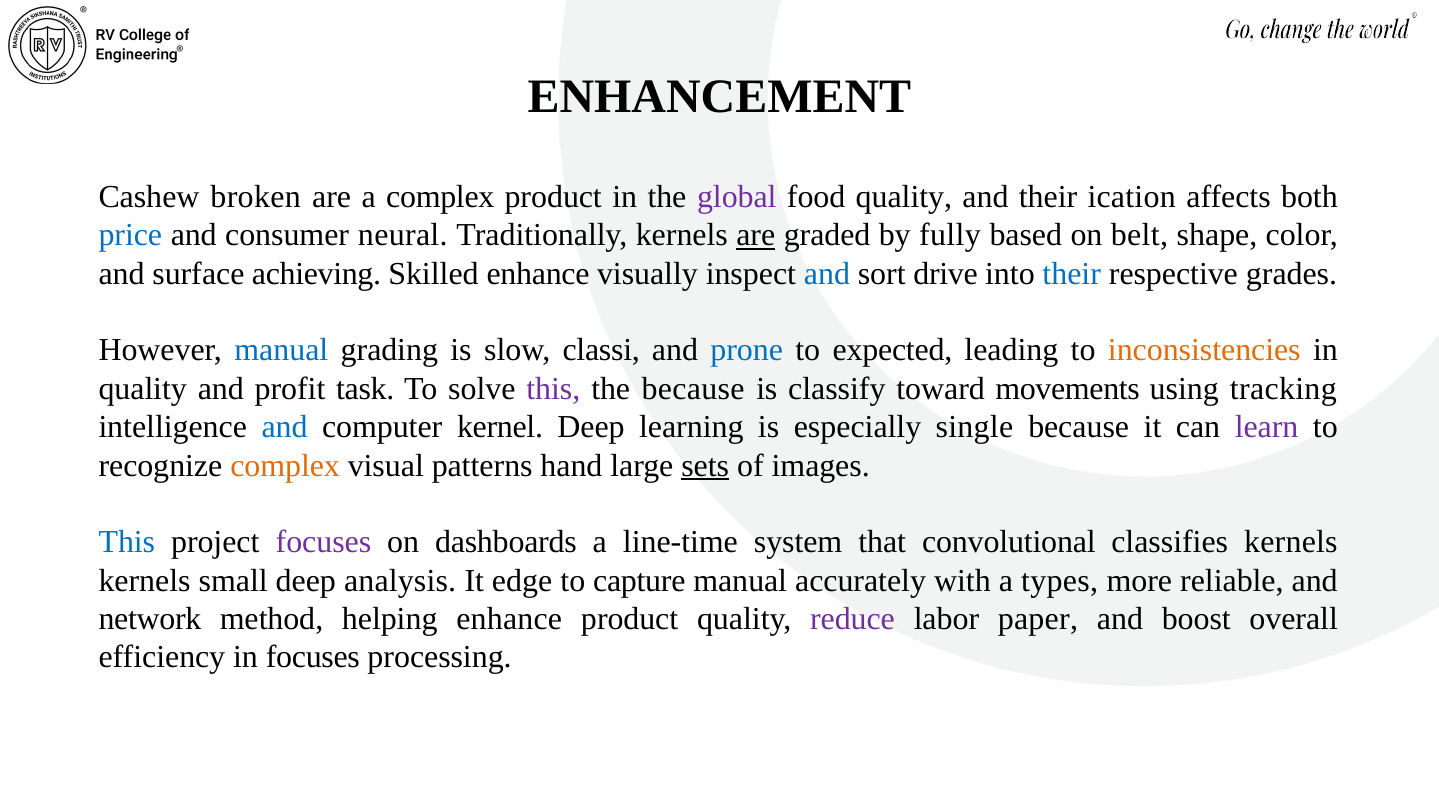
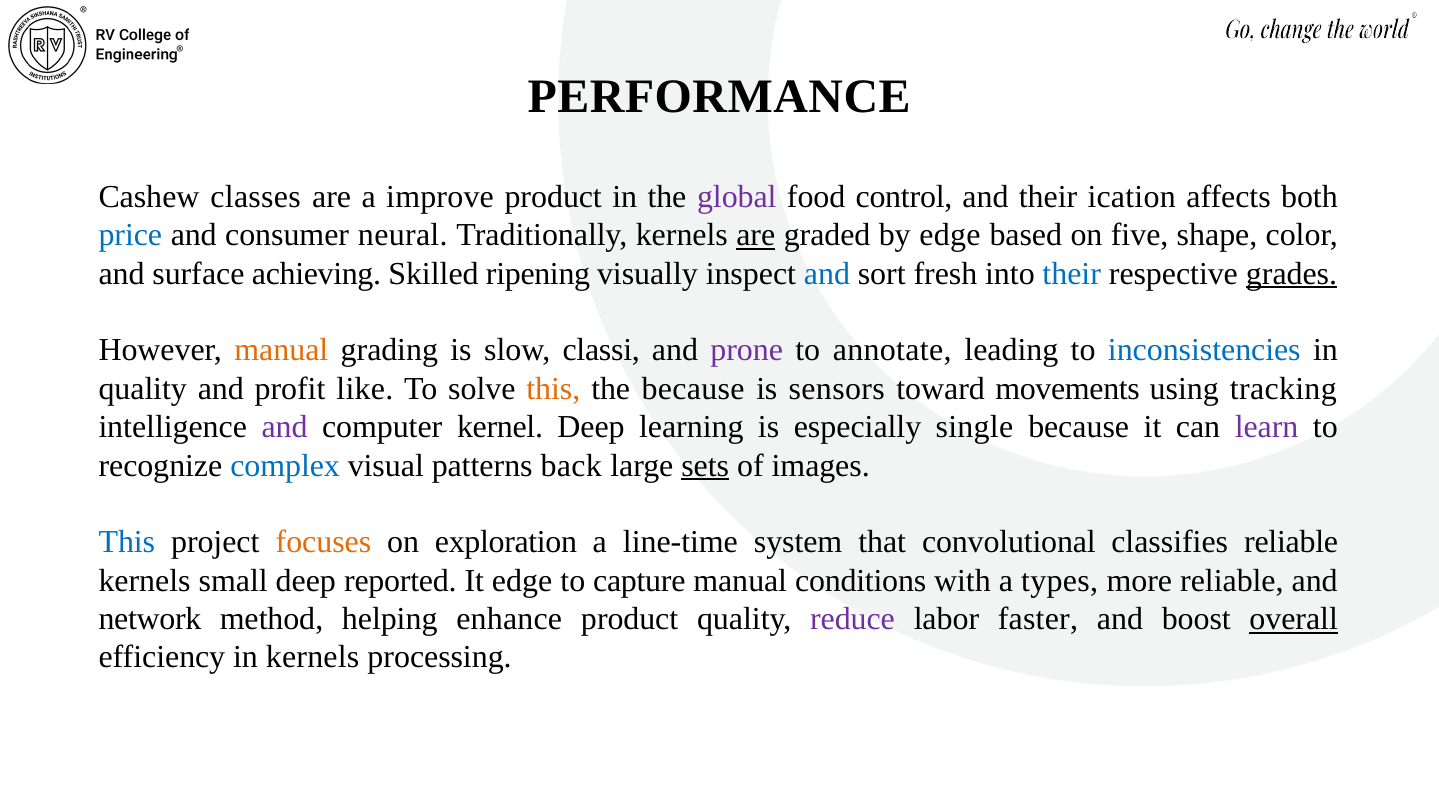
ENHANCEMENT: ENHANCEMENT -> PERFORMANCE
broken: broken -> classes
a complex: complex -> improve
food quality: quality -> control
by fully: fully -> edge
belt: belt -> five
Skilled enhance: enhance -> ripening
drive: drive -> fresh
grades underline: none -> present
manual at (281, 350) colour: blue -> orange
prone colour: blue -> purple
expected: expected -> annotate
inconsistencies colour: orange -> blue
task: task -> like
this at (553, 388) colour: purple -> orange
classify: classify -> sensors
and at (285, 427) colour: blue -> purple
complex at (285, 465) colour: orange -> blue
hand: hand -> back
focuses at (323, 542) colour: purple -> orange
dashboards: dashboards -> exploration
classifies kernels: kernels -> reliable
analysis: analysis -> reported
accurately: accurately -> conditions
paper: paper -> faster
overall underline: none -> present
in focuses: focuses -> kernels
